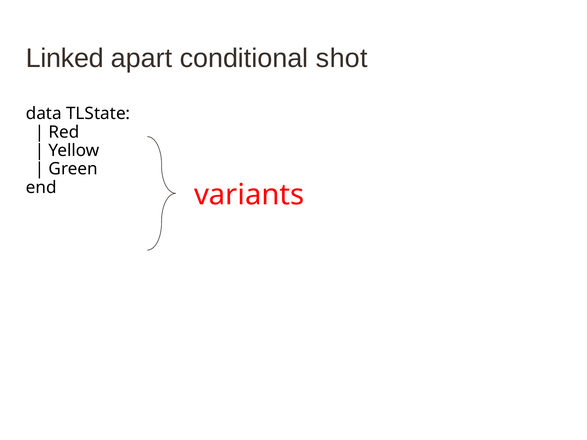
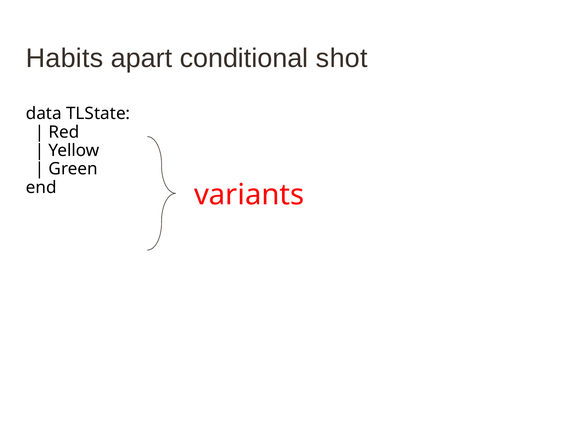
Linked: Linked -> Habits
